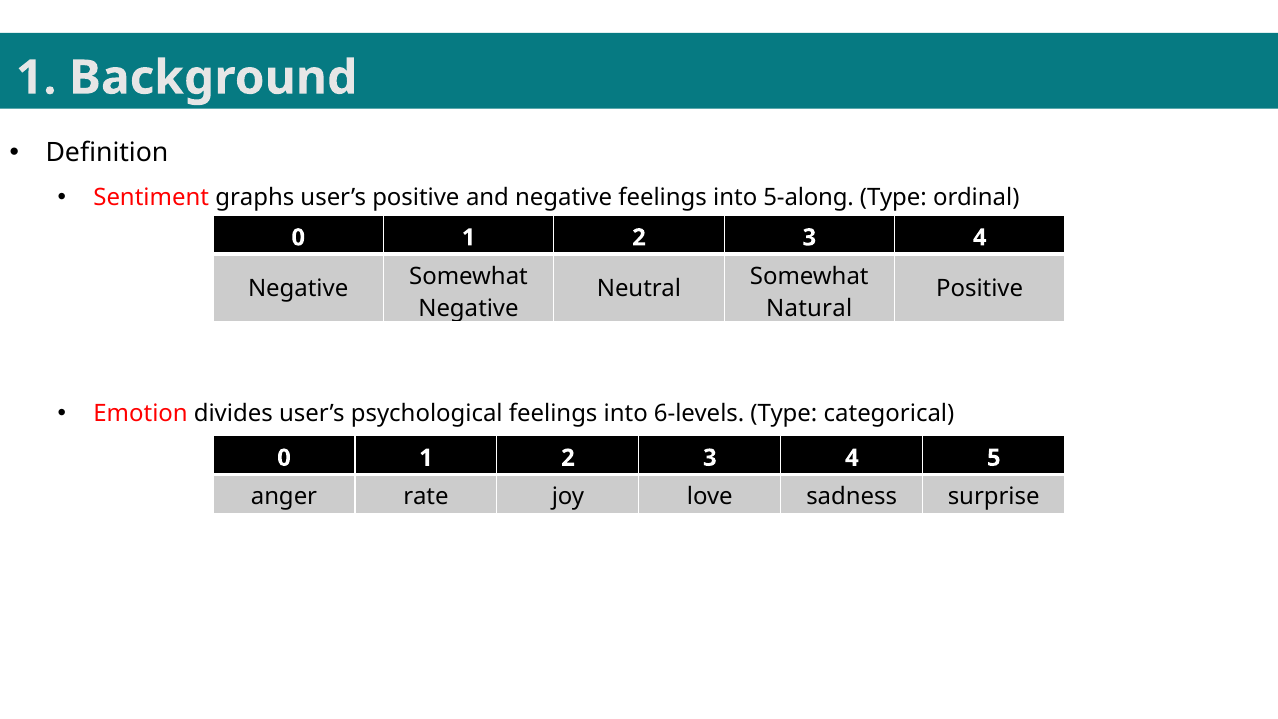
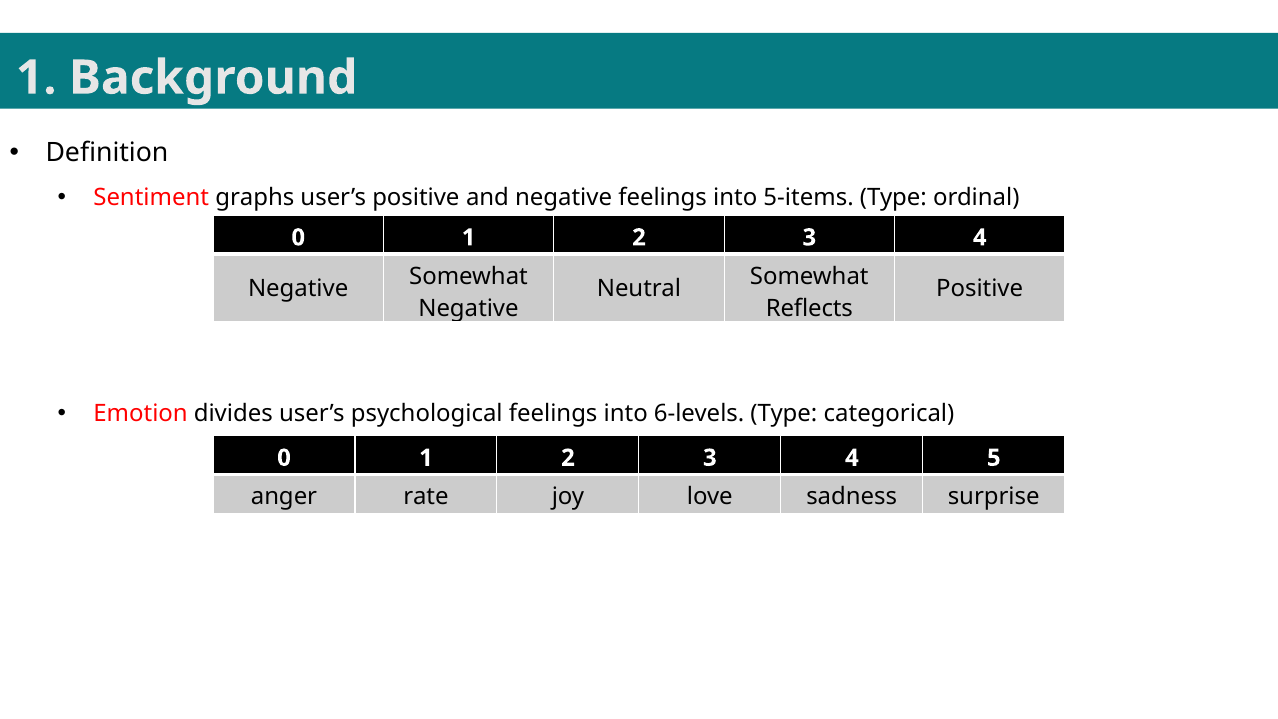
5-along: 5-along -> 5-items
Natural: Natural -> Reflects
